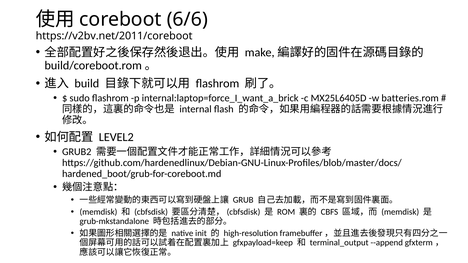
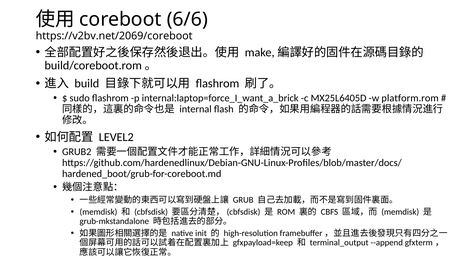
https://v2bv.net/2011/coreboot: https://v2bv.net/2011/coreboot -> https://v2bv.net/2069/coreboot
batteries.rom: batteries.rom -> platform.rom
